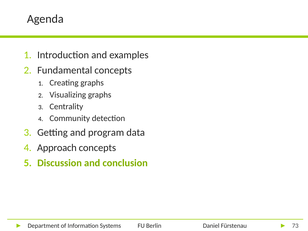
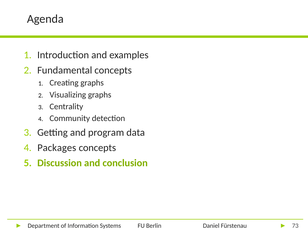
Approach: Approach -> Packages
